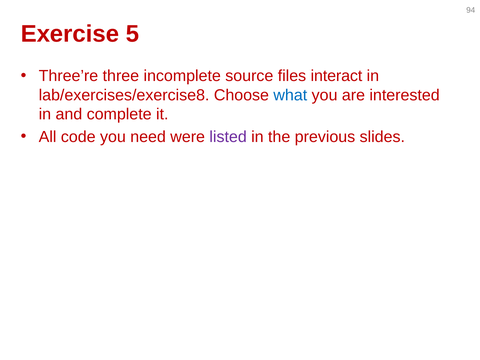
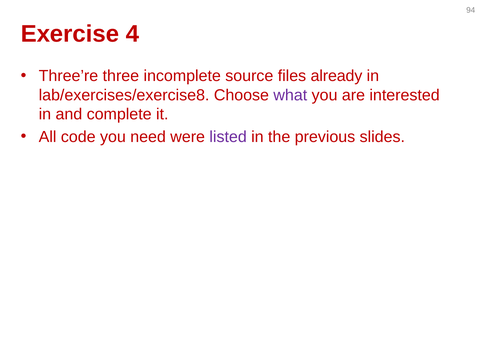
5: 5 -> 4
interact: interact -> already
what colour: blue -> purple
